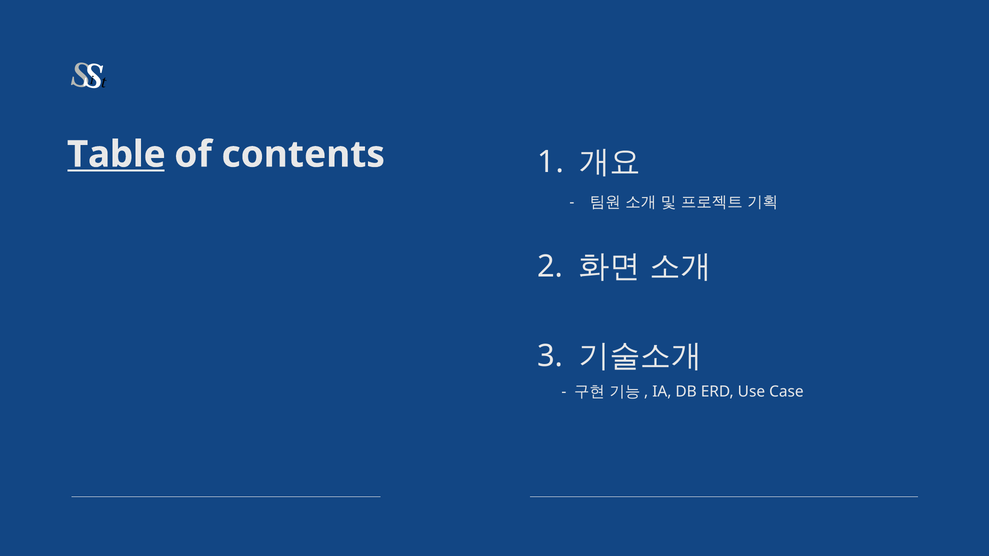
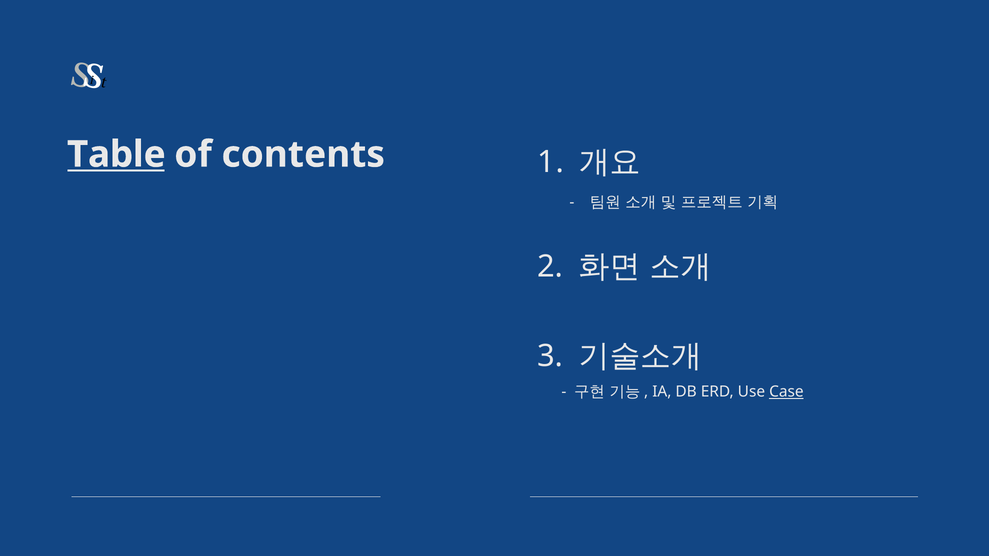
Case underline: none -> present
